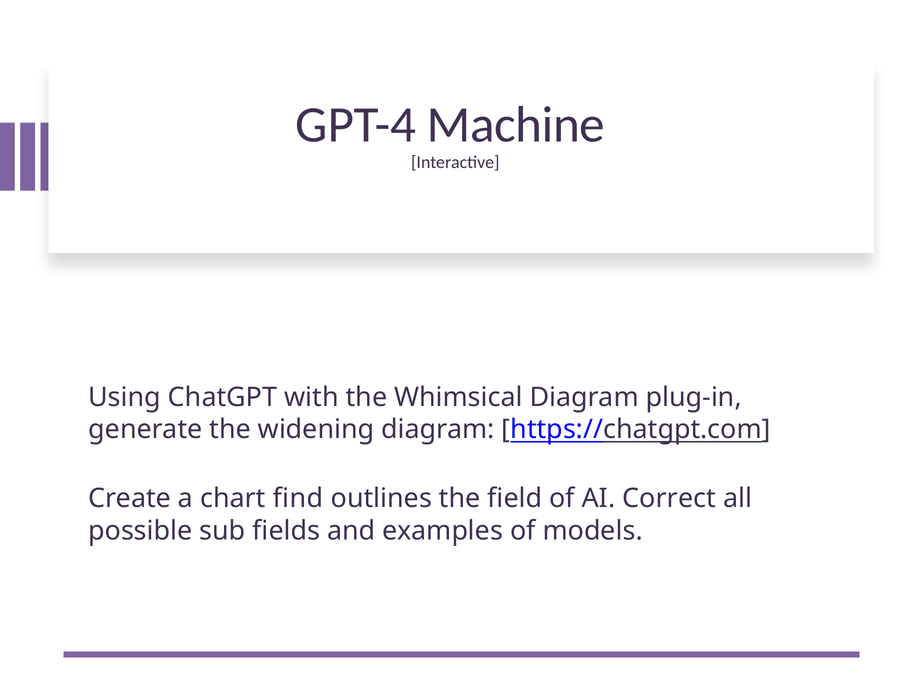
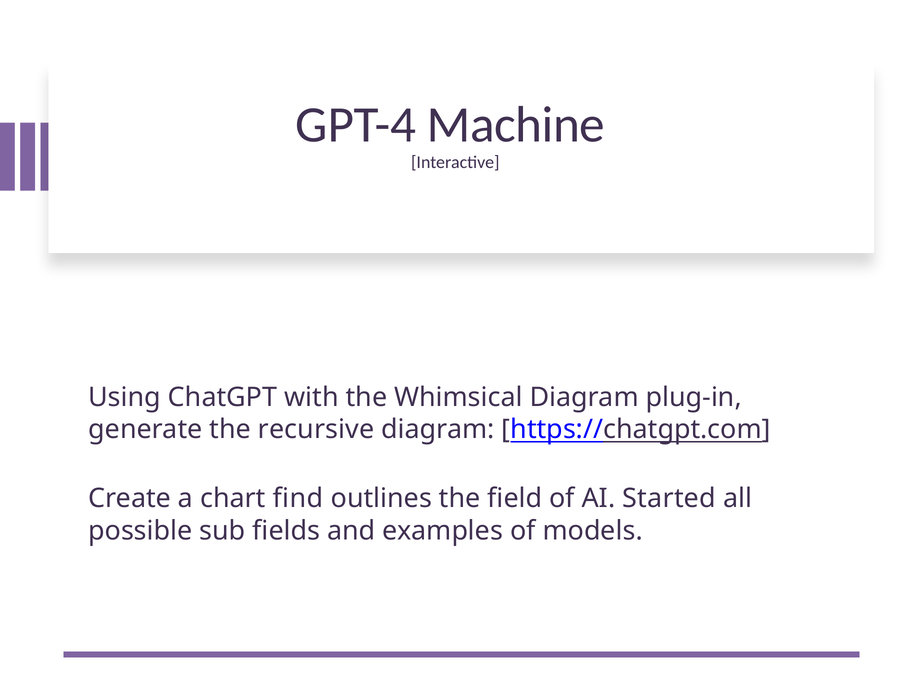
widening: widening -> recursive
Correct: Correct -> Started
